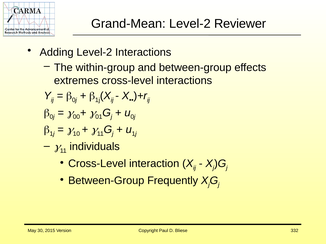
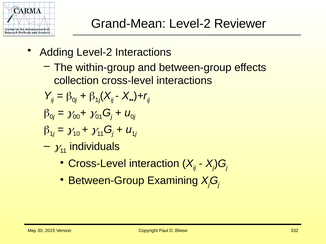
extremes: extremes -> collection
Frequently: Frequently -> Examining
